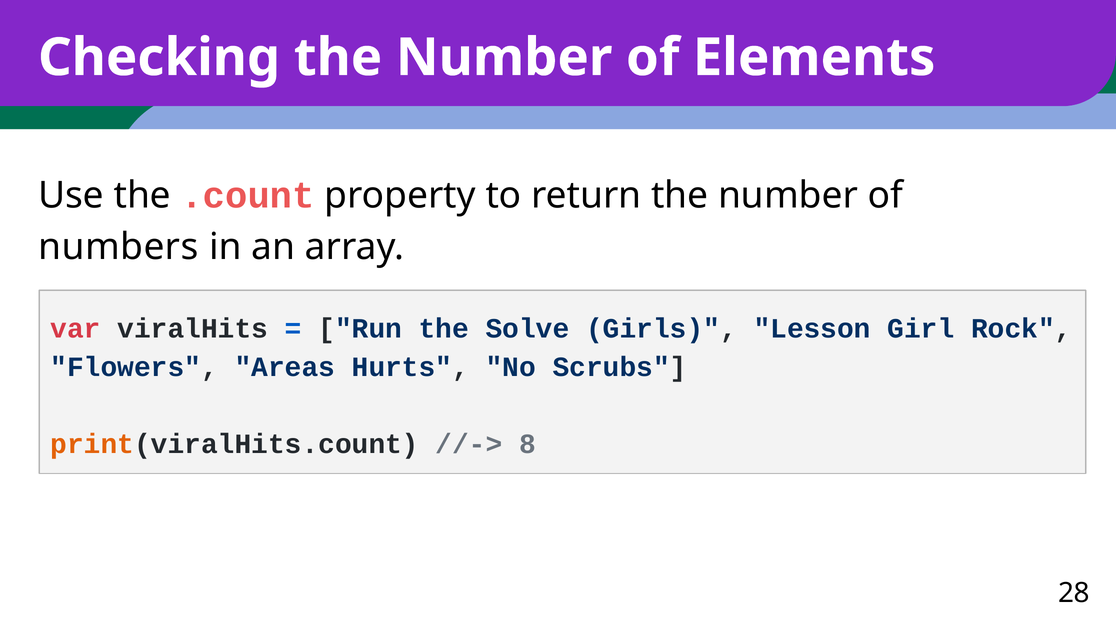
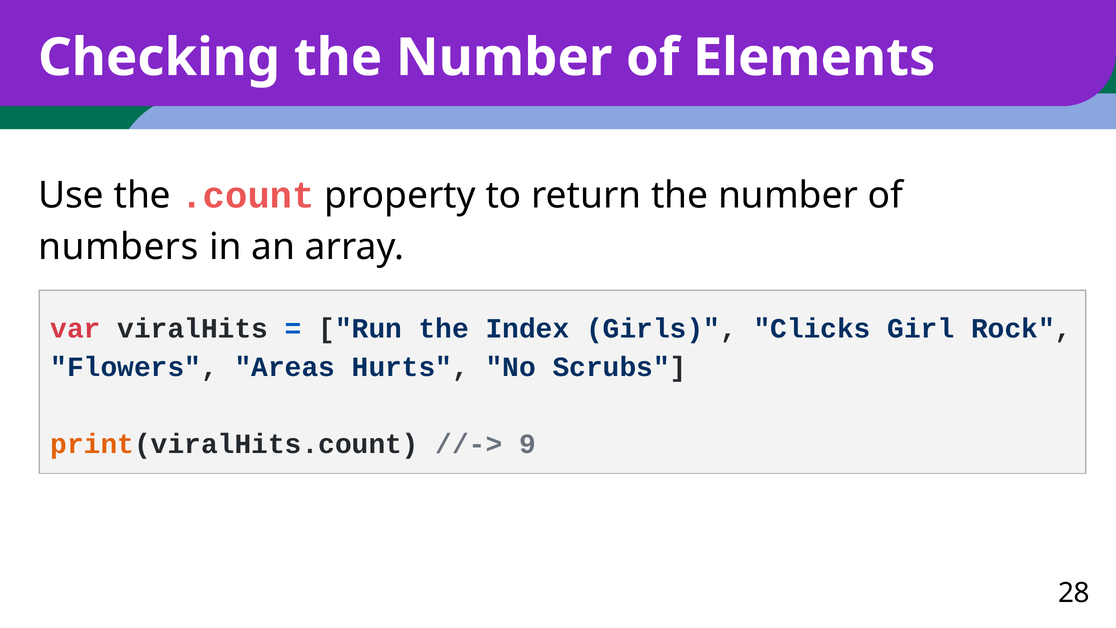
Solve: Solve -> Index
Lesson: Lesson -> Clicks
8: 8 -> 9
